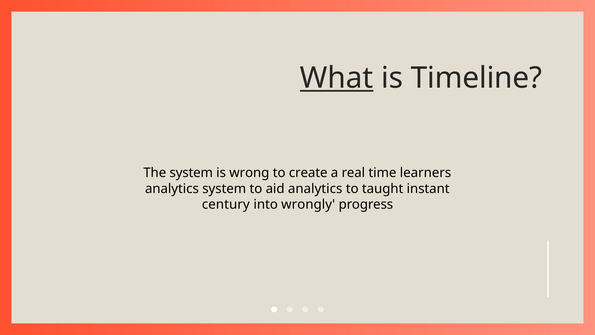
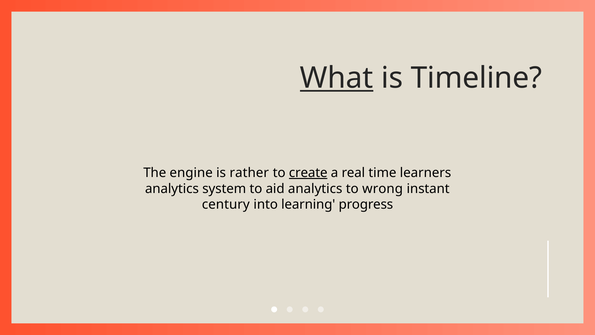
The system: system -> engine
wrong: wrong -> rather
create underline: none -> present
taught: taught -> wrong
wrongly: wrongly -> learning
